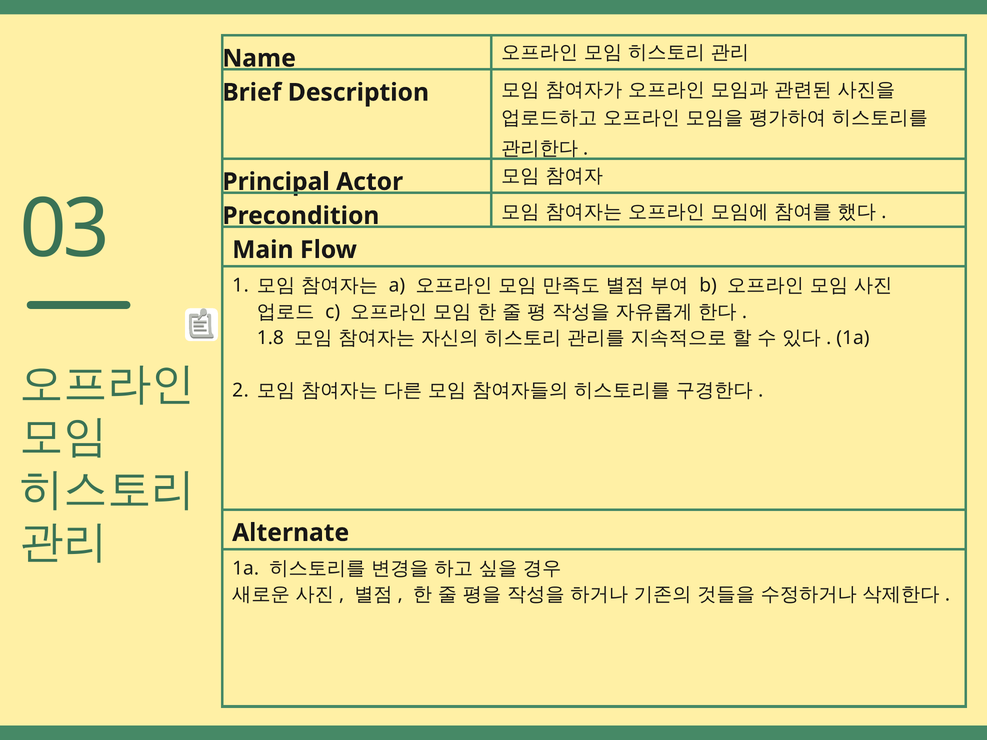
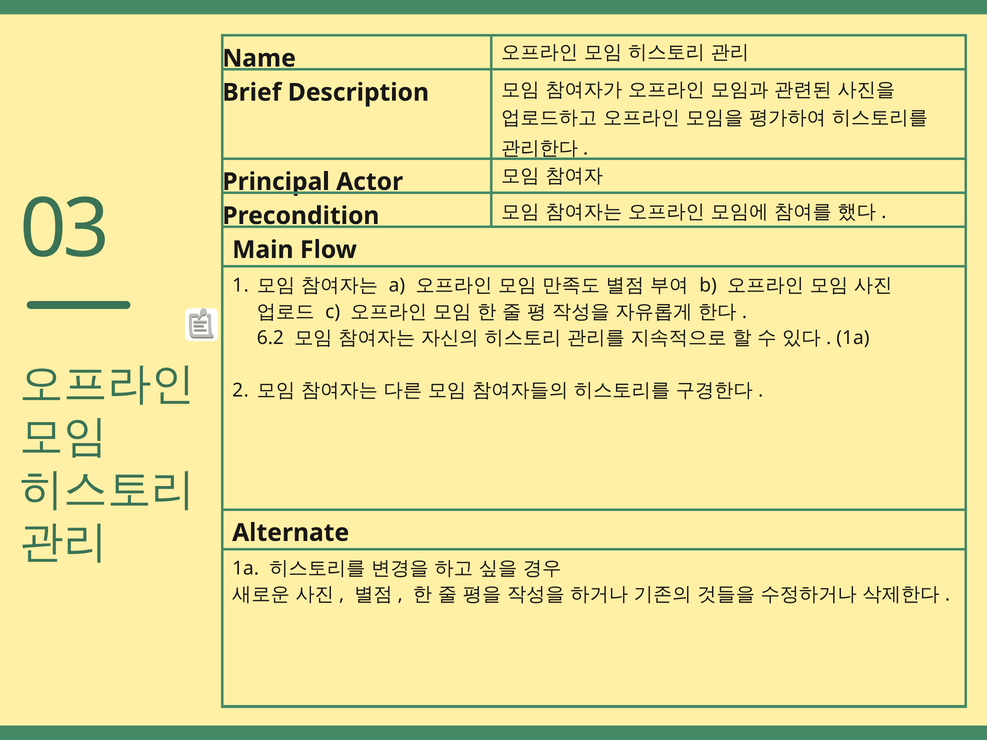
1.8: 1.8 -> 6.2
